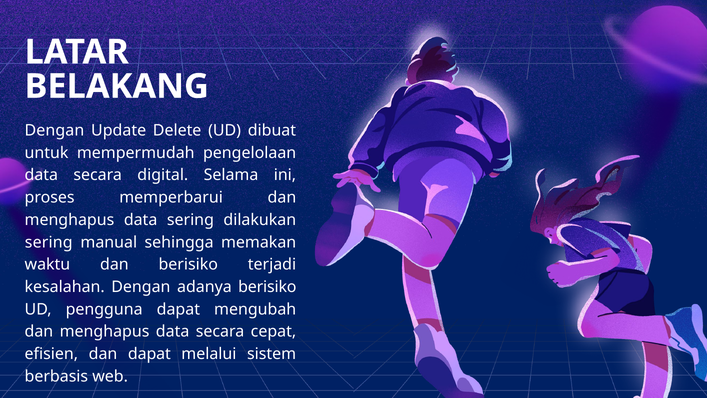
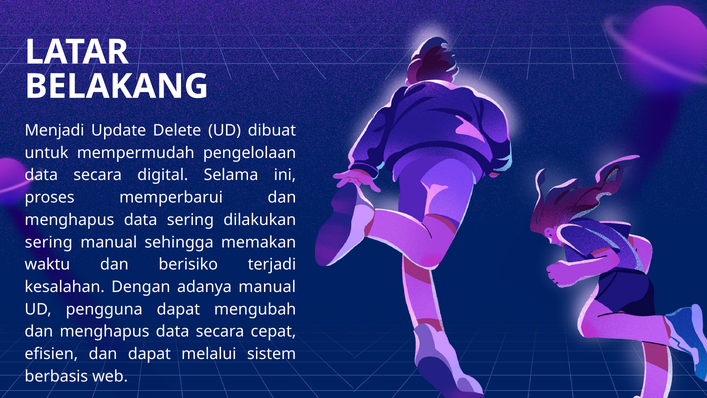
Dengan at (54, 130): Dengan -> Menjadi
adanya berisiko: berisiko -> manual
